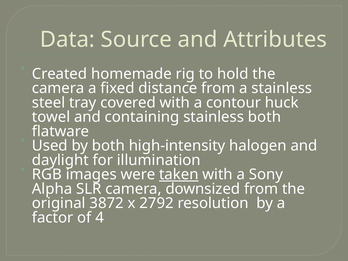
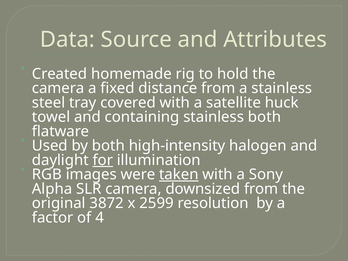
contour: contour -> satellite
for underline: none -> present
2792: 2792 -> 2599
